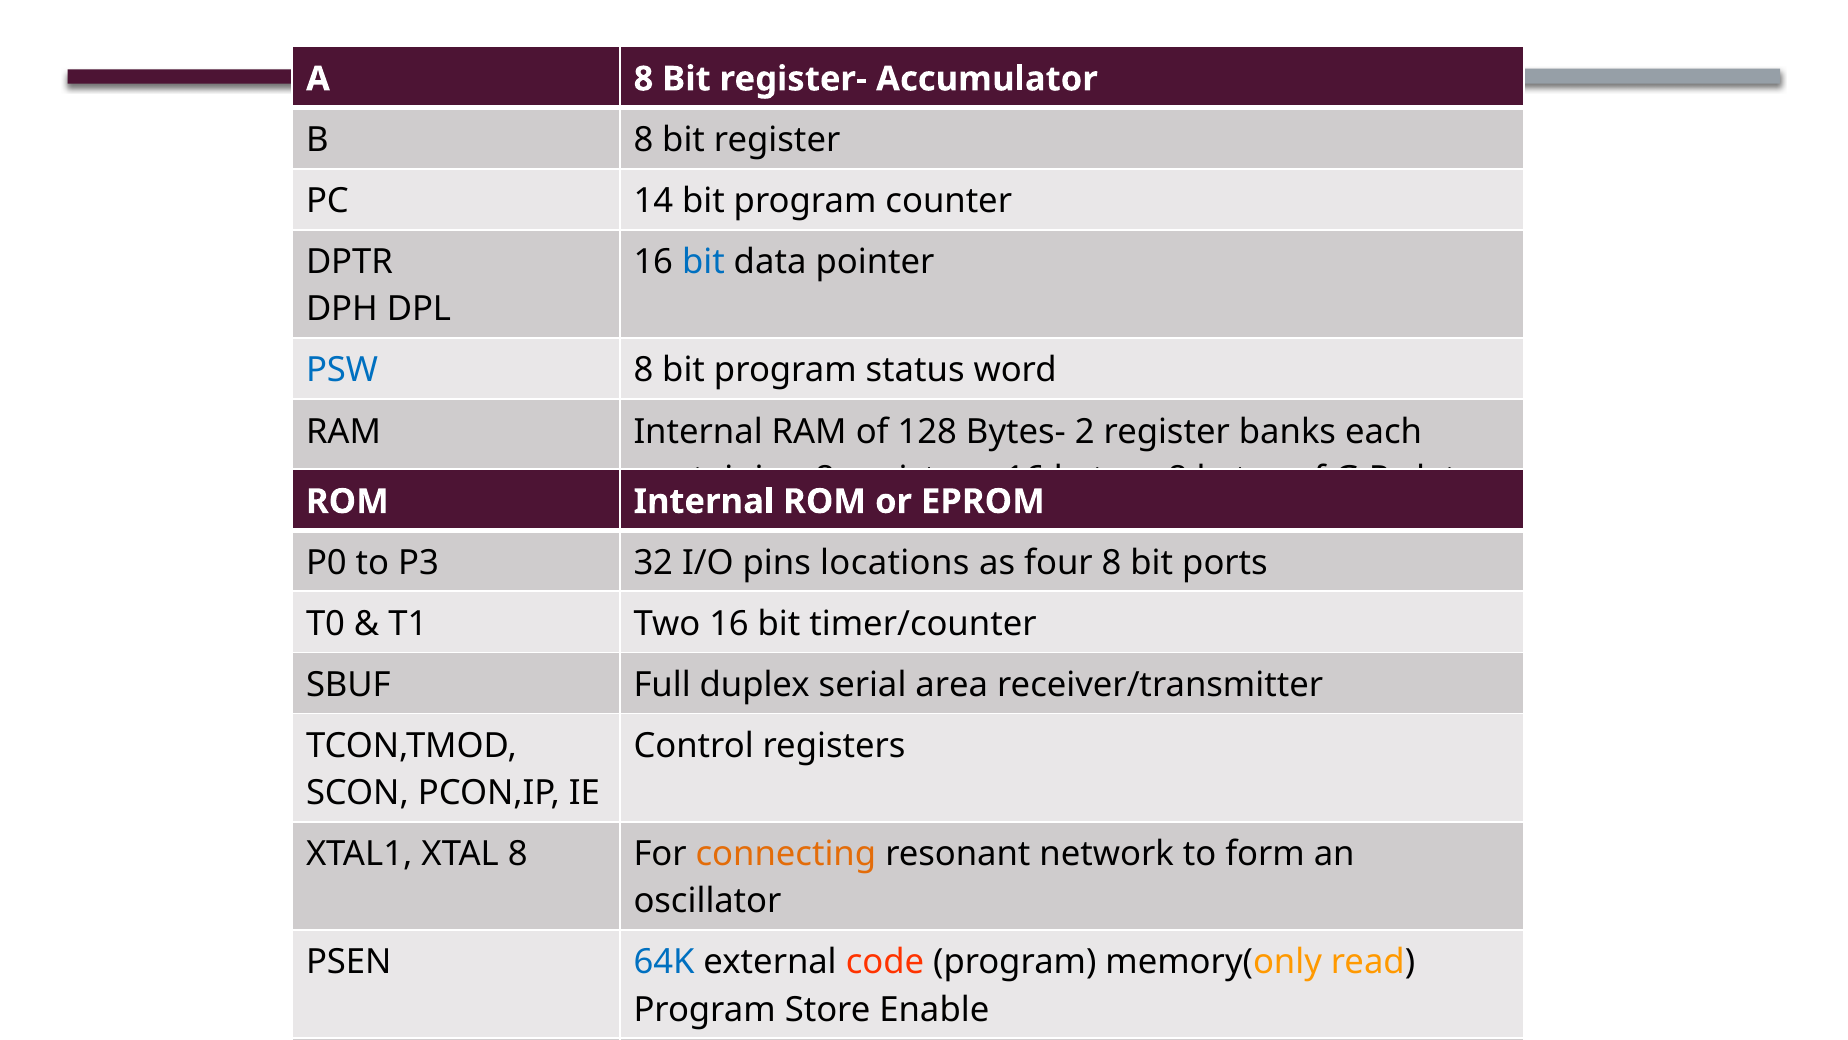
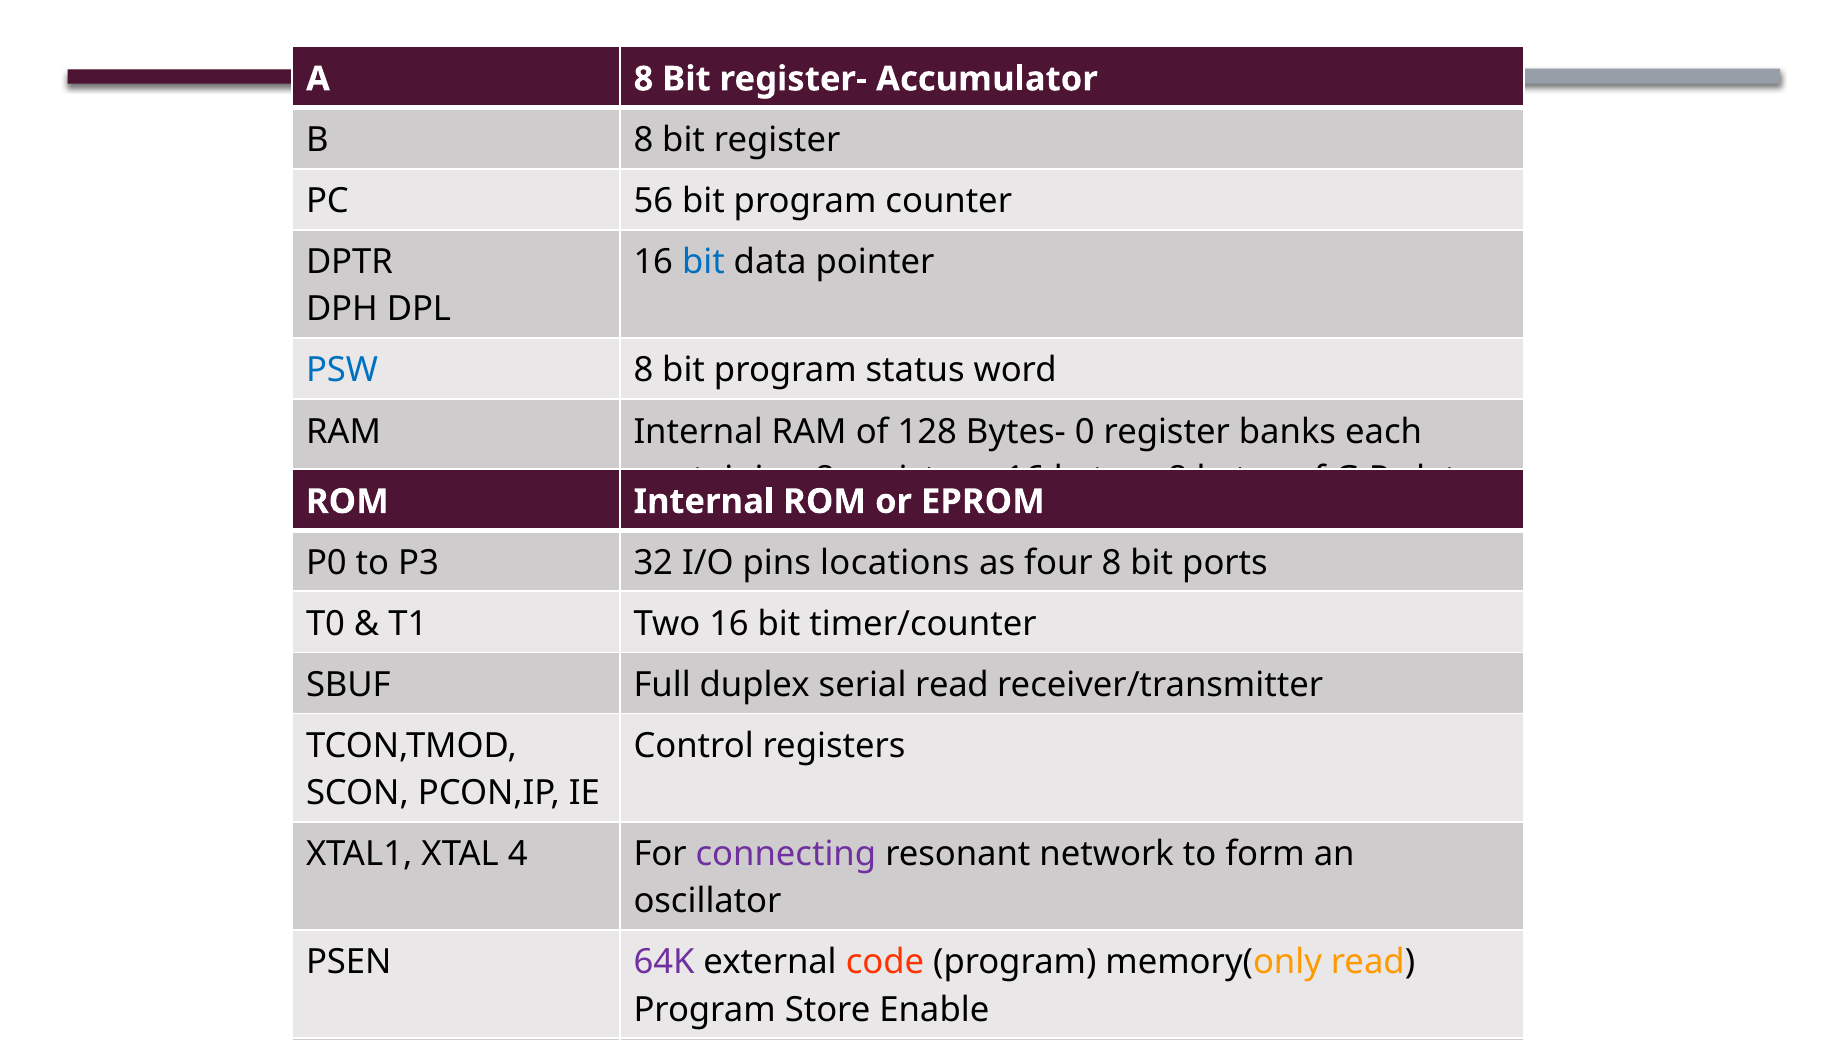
14: 14 -> 56
2: 2 -> 0
serial area: area -> read
XTAL 8: 8 -> 4
connecting colour: orange -> purple
64K colour: blue -> purple
